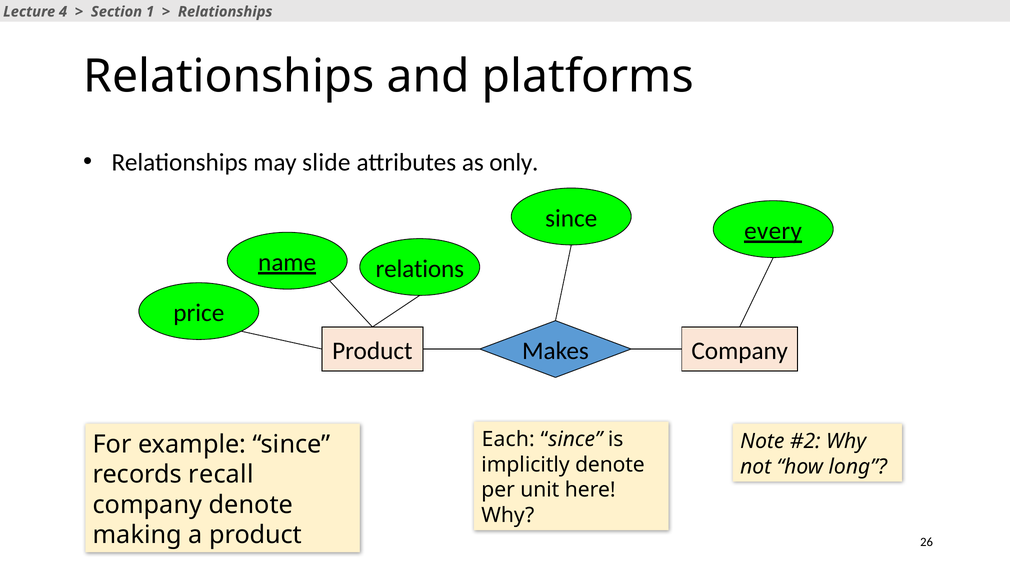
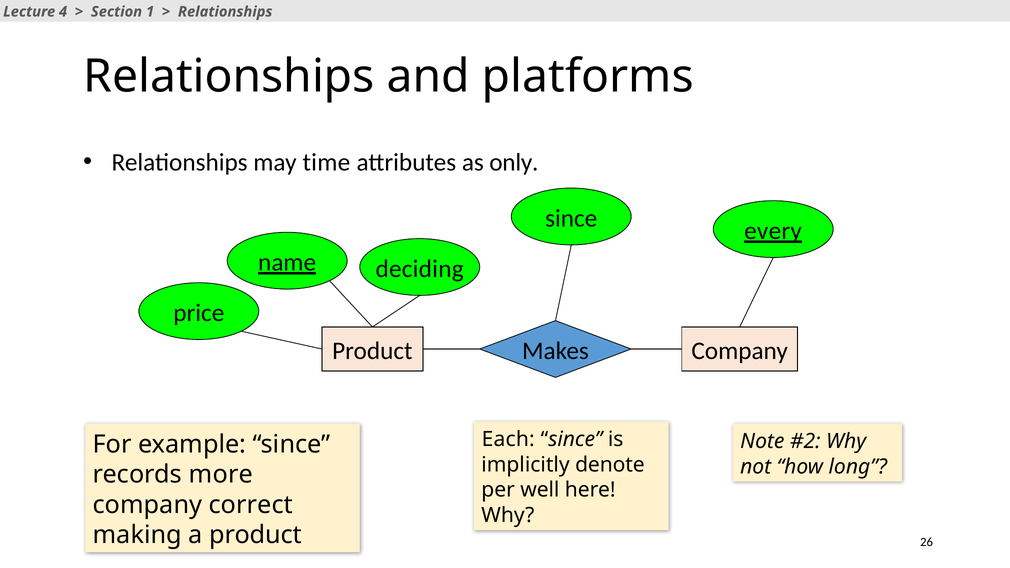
slide: slide -> time
relations: relations -> deciding
recall: recall -> more
unit: unit -> well
company denote: denote -> correct
